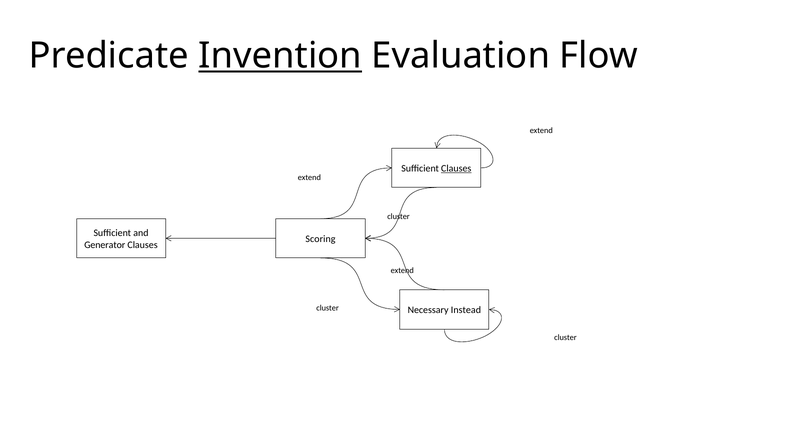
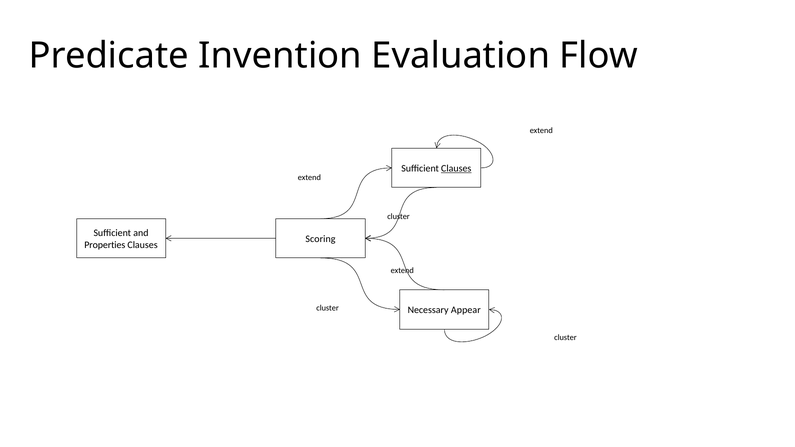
Invention underline: present -> none
Generator: Generator -> Properties
Instead: Instead -> Appear
